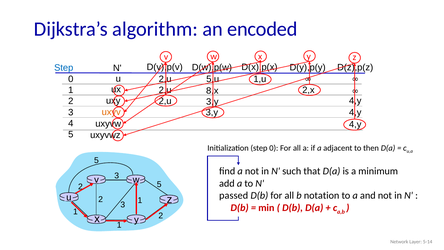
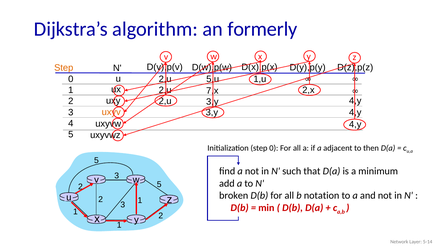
encoded: encoded -> formerly
Step at (64, 68) colour: blue -> orange
8,x: 8,x -> 7,x
passed: passed -> broken
